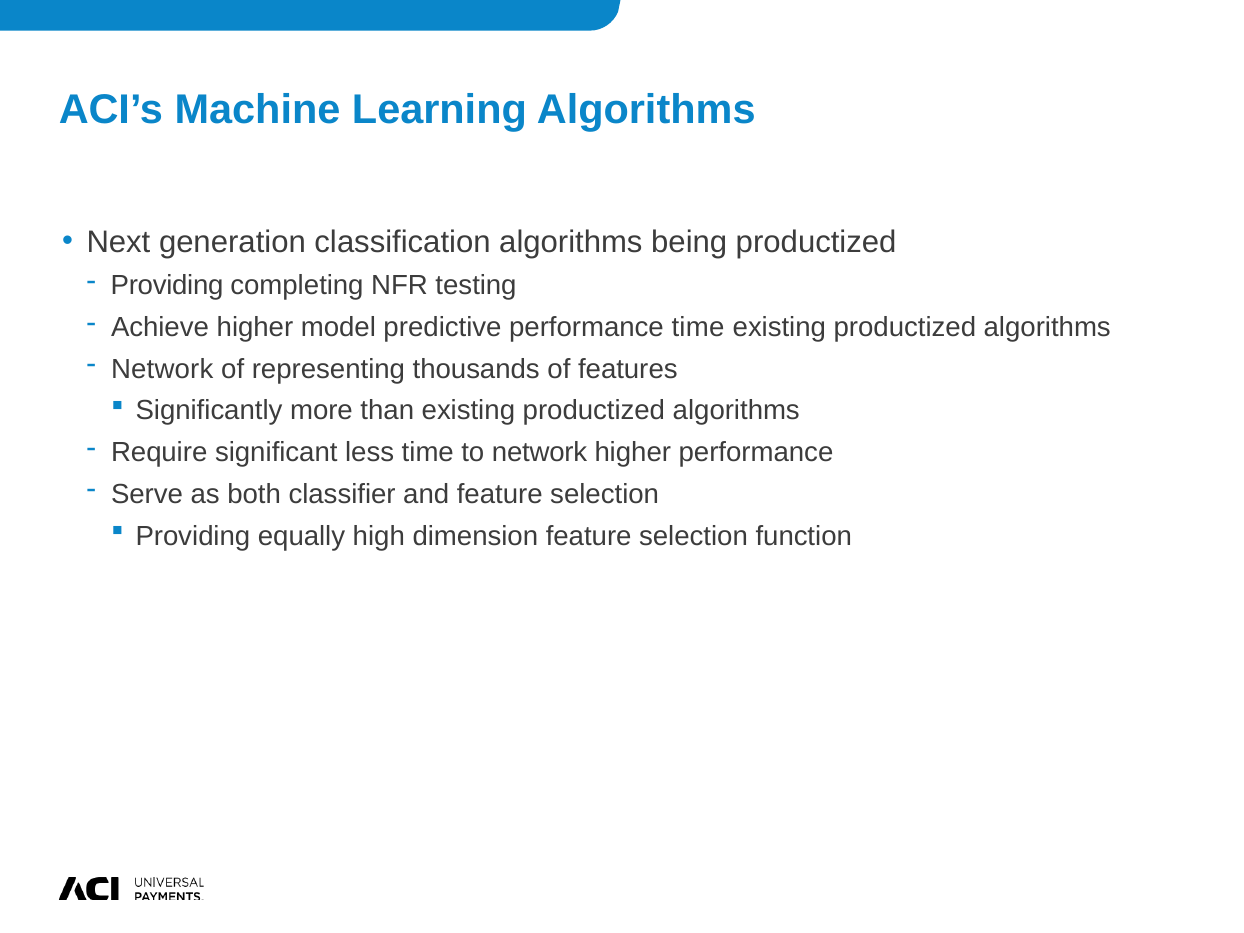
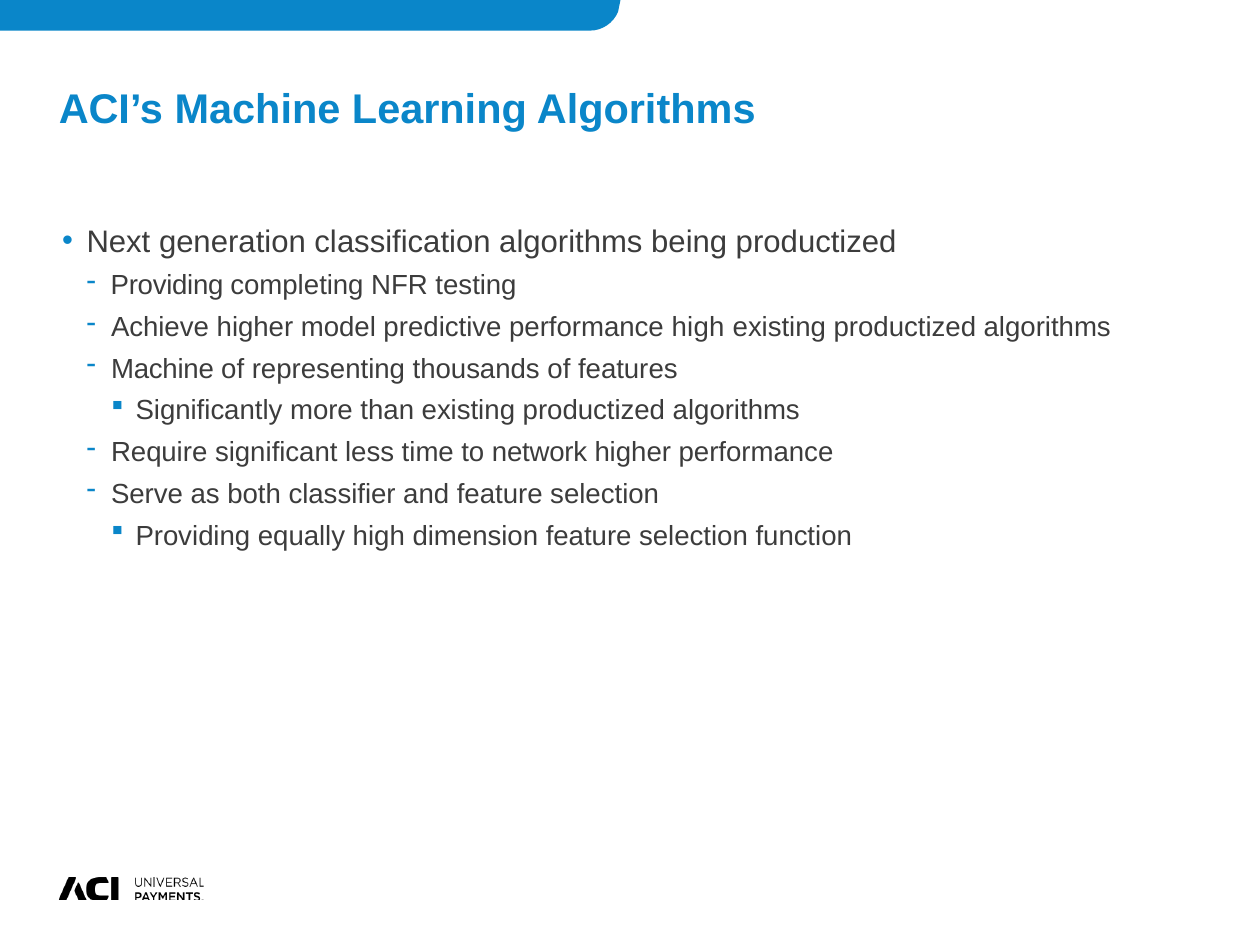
performance time: time -> high
Network at (162, 369): Network -> Machine
